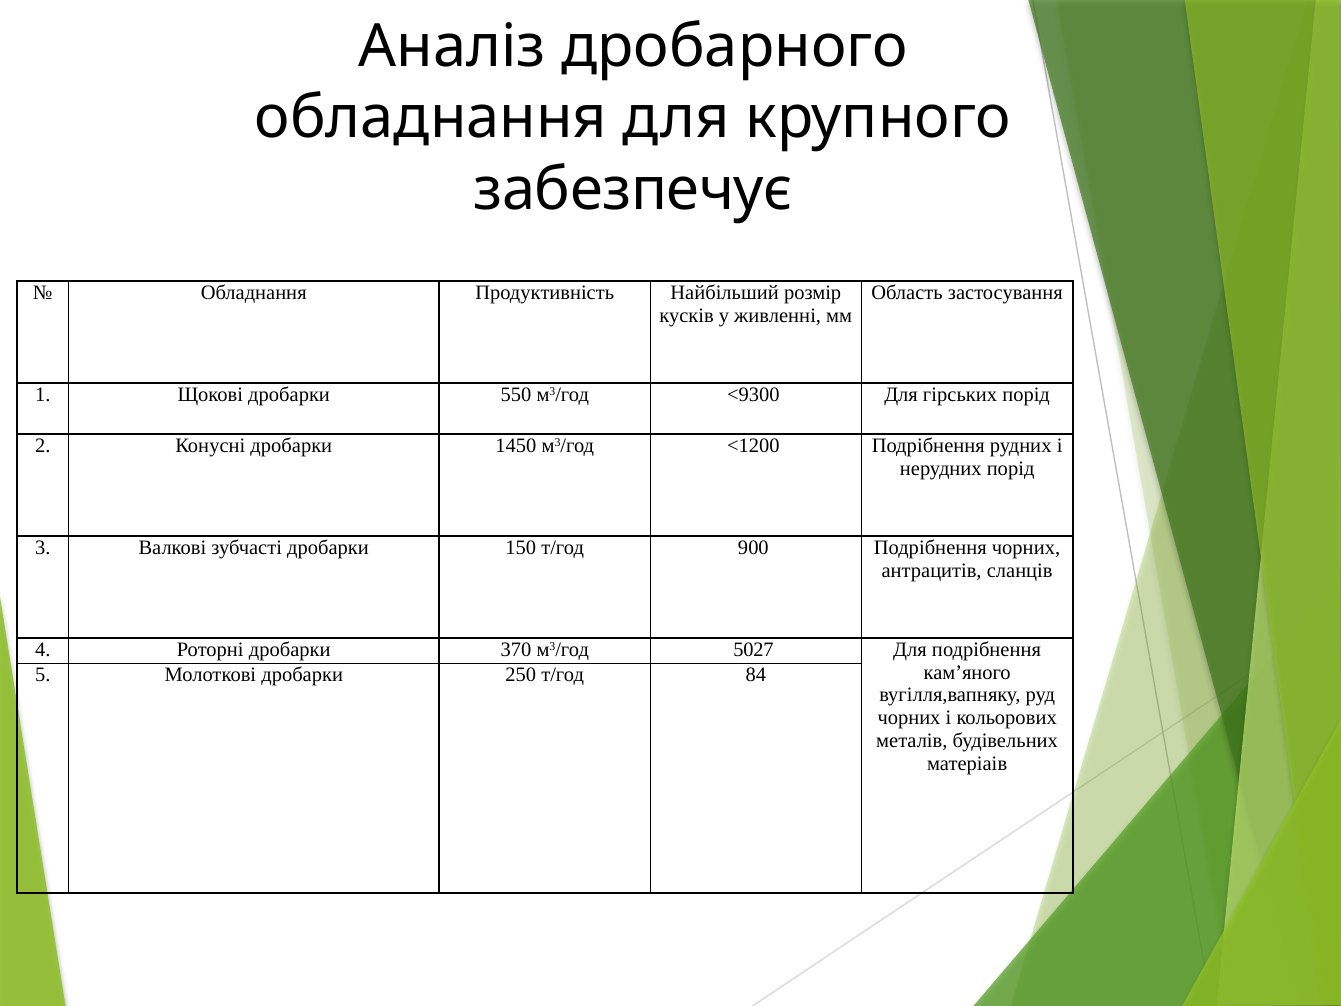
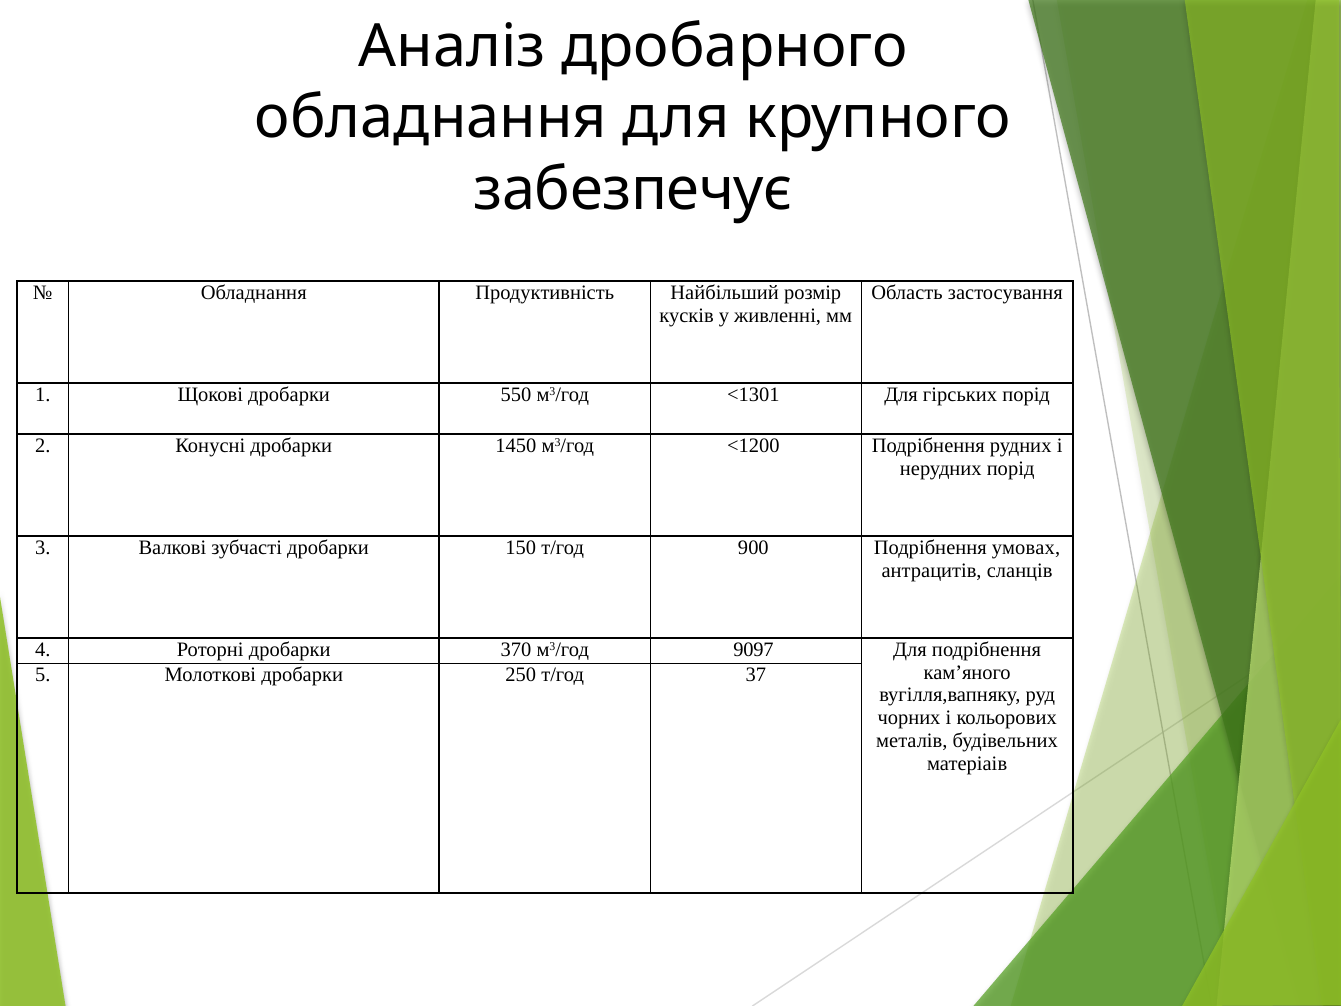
<9300: <9300 -> <1301
Подрібнення чорних: чорних -> умовах
5027: 5027 -> 9097
84: 84 -> 37
